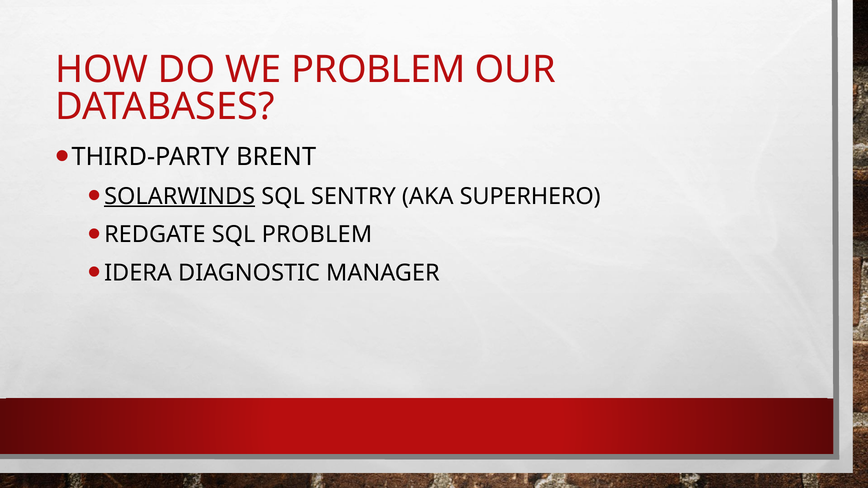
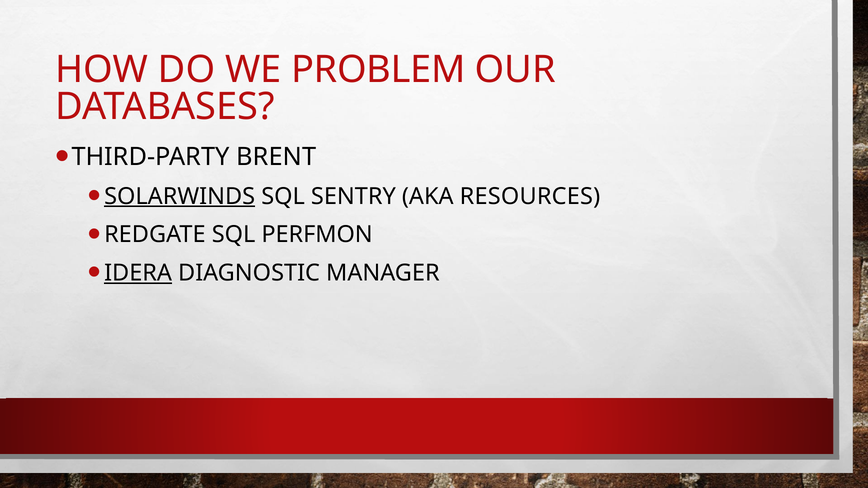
SUPERHERO: SUPERHERO -> RESOURCES
SQL PROBLEM: PROBLEM -> PERFMON
IDERA underline: none -> present
